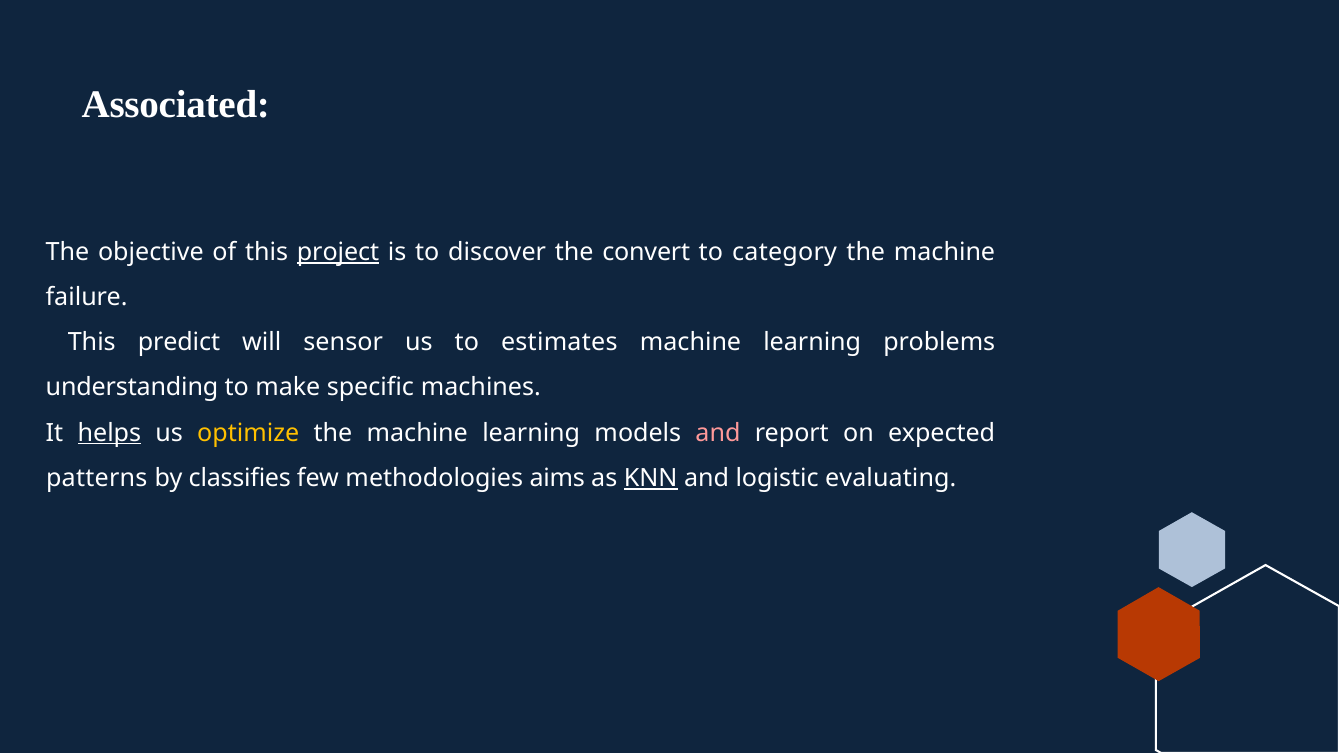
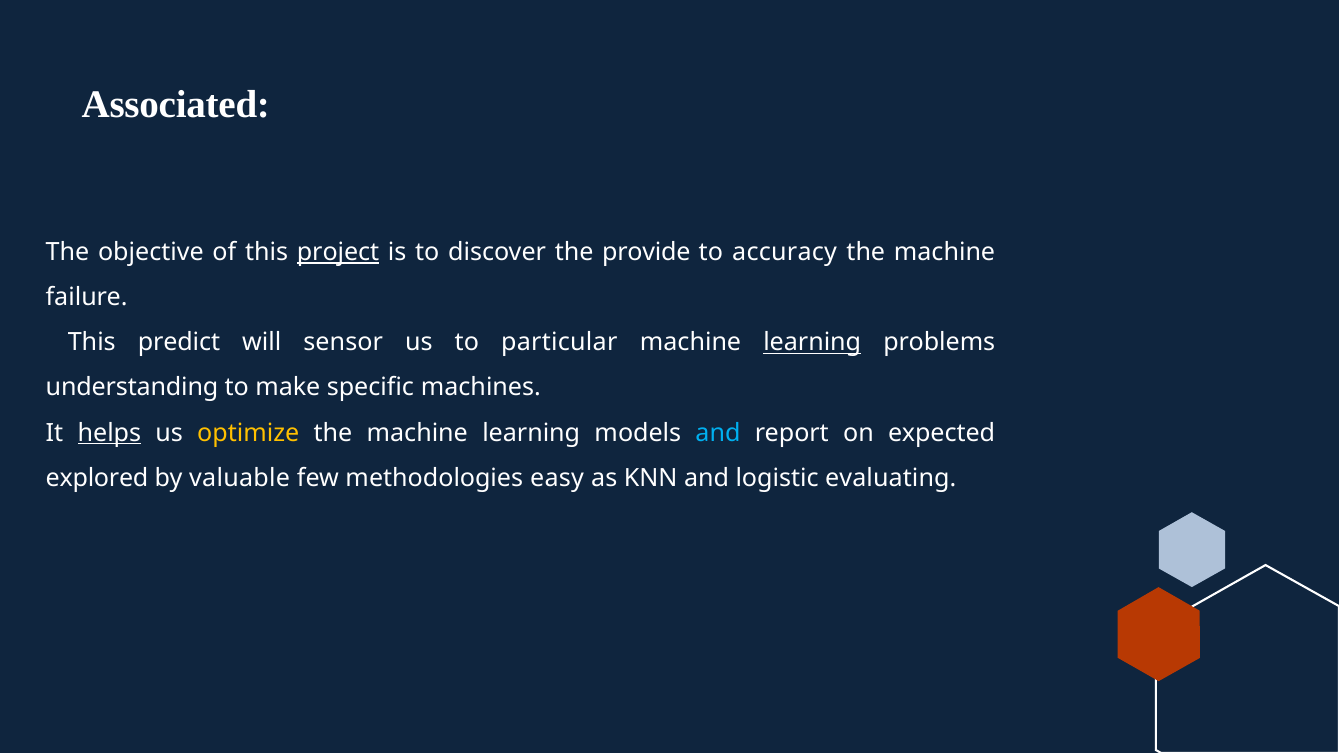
convert: convert -> provide
category: category -> accuracy
estimates: estimates -> particular
learning at (812, 343) underline: none -> present
and at (718, 433) colour: pink -> light blue
patterns: patterns -> explored
classifies: classifies -> valuable
aims: aims -> easy
KNN underline: present -> none
